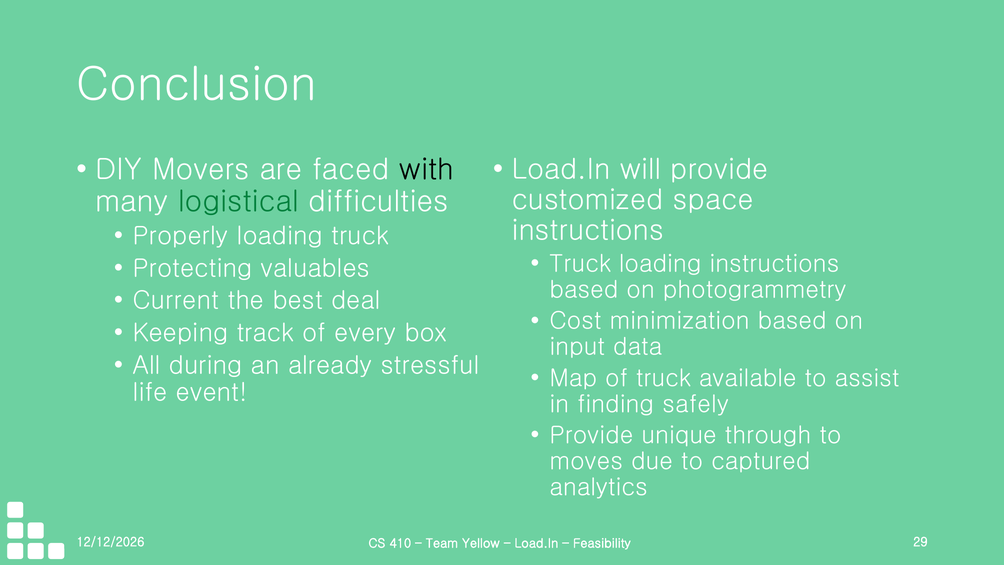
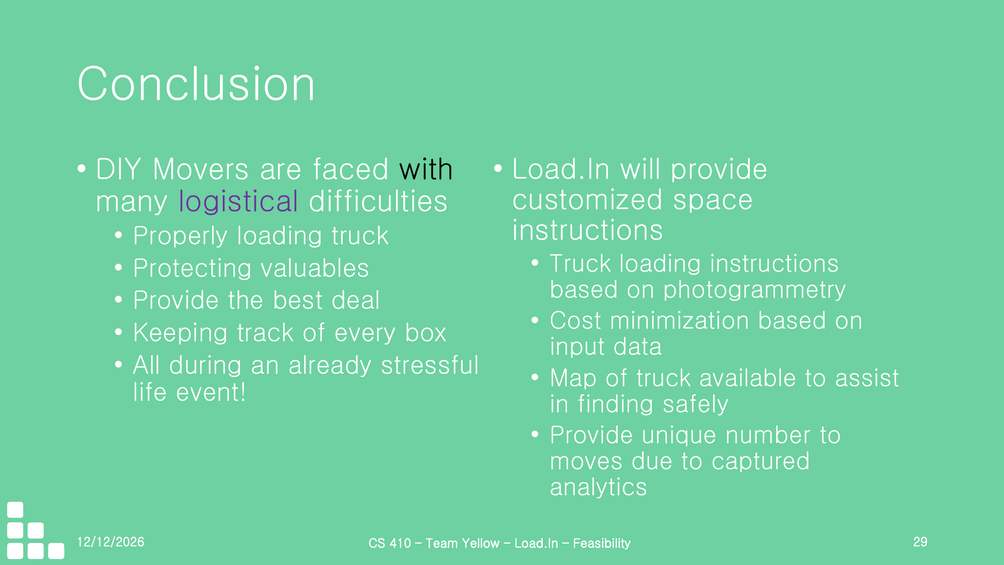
logistical colour: green -> purple
Current at (176, 301): Current -> Provide
through: through -> number
